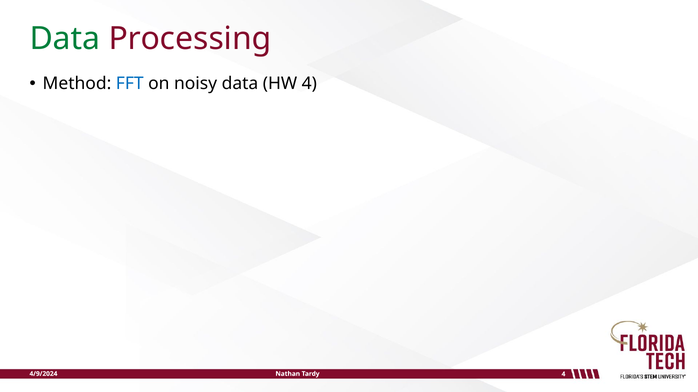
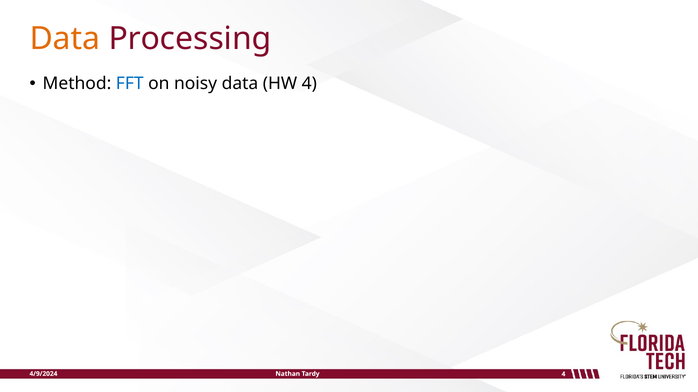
Data at (65, 39) colour: green -> orange
